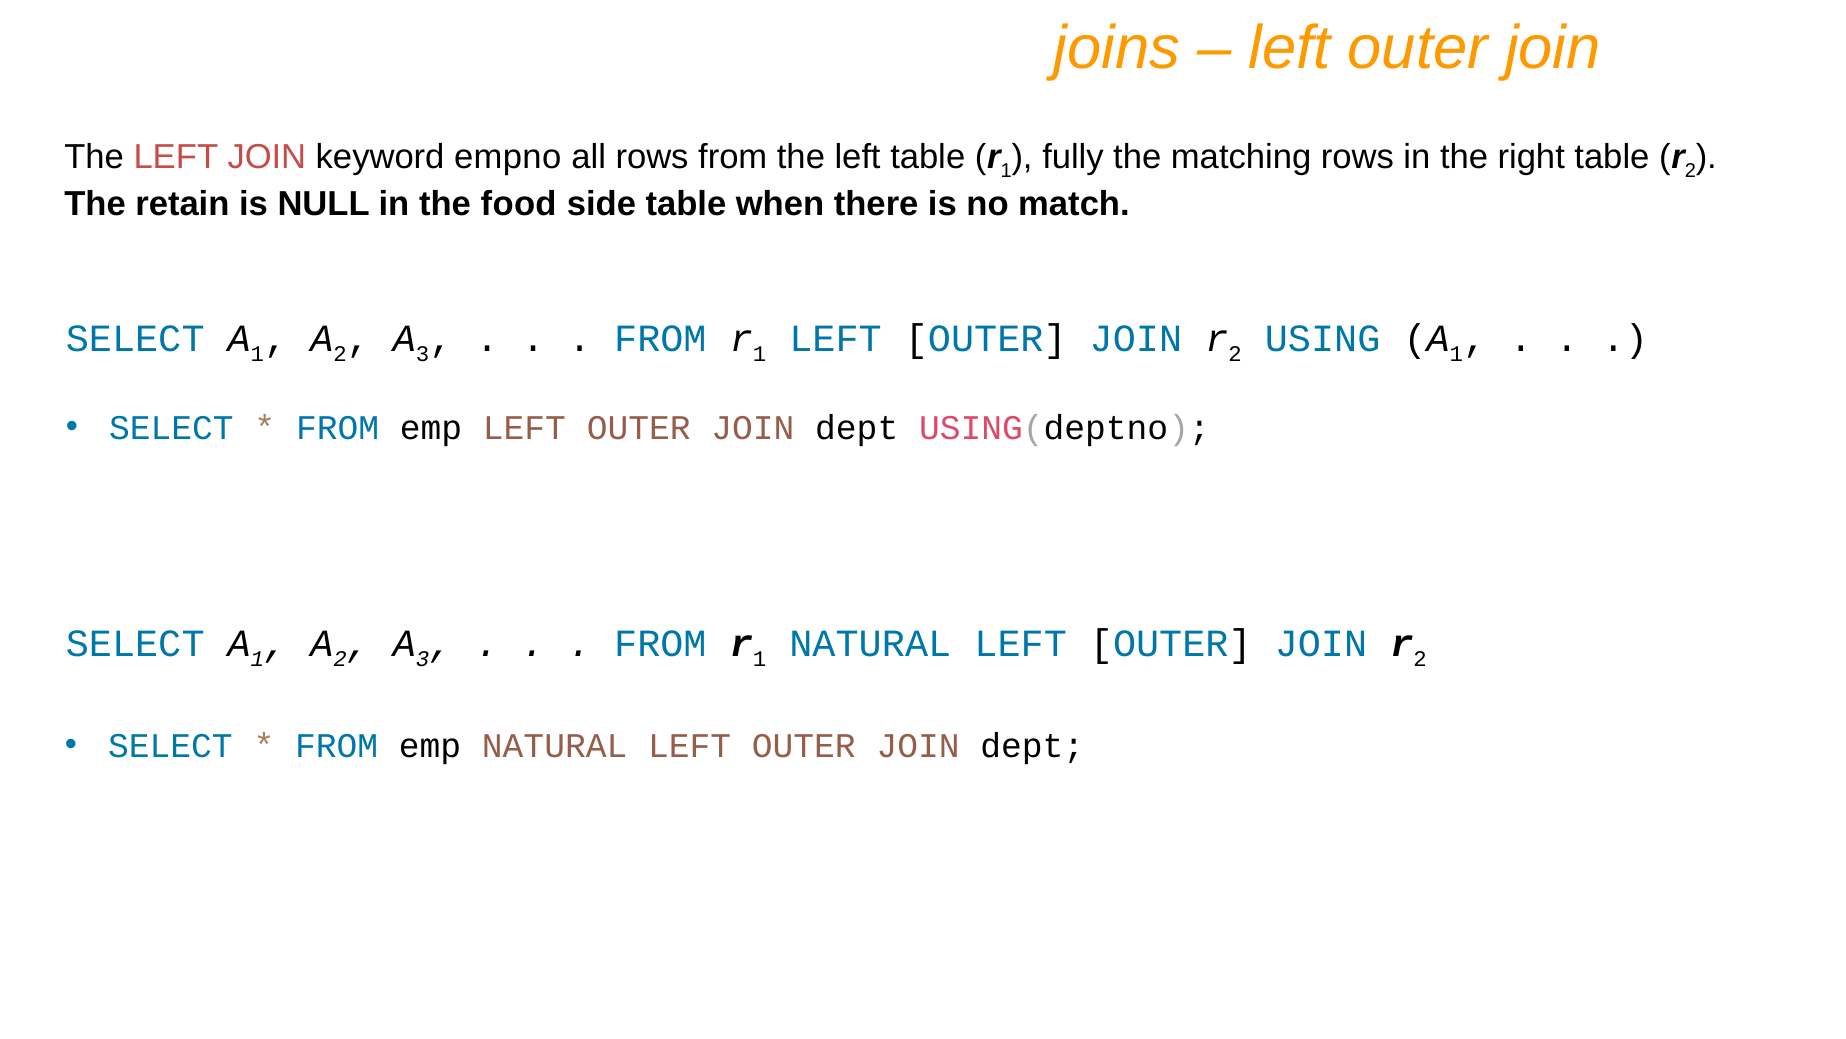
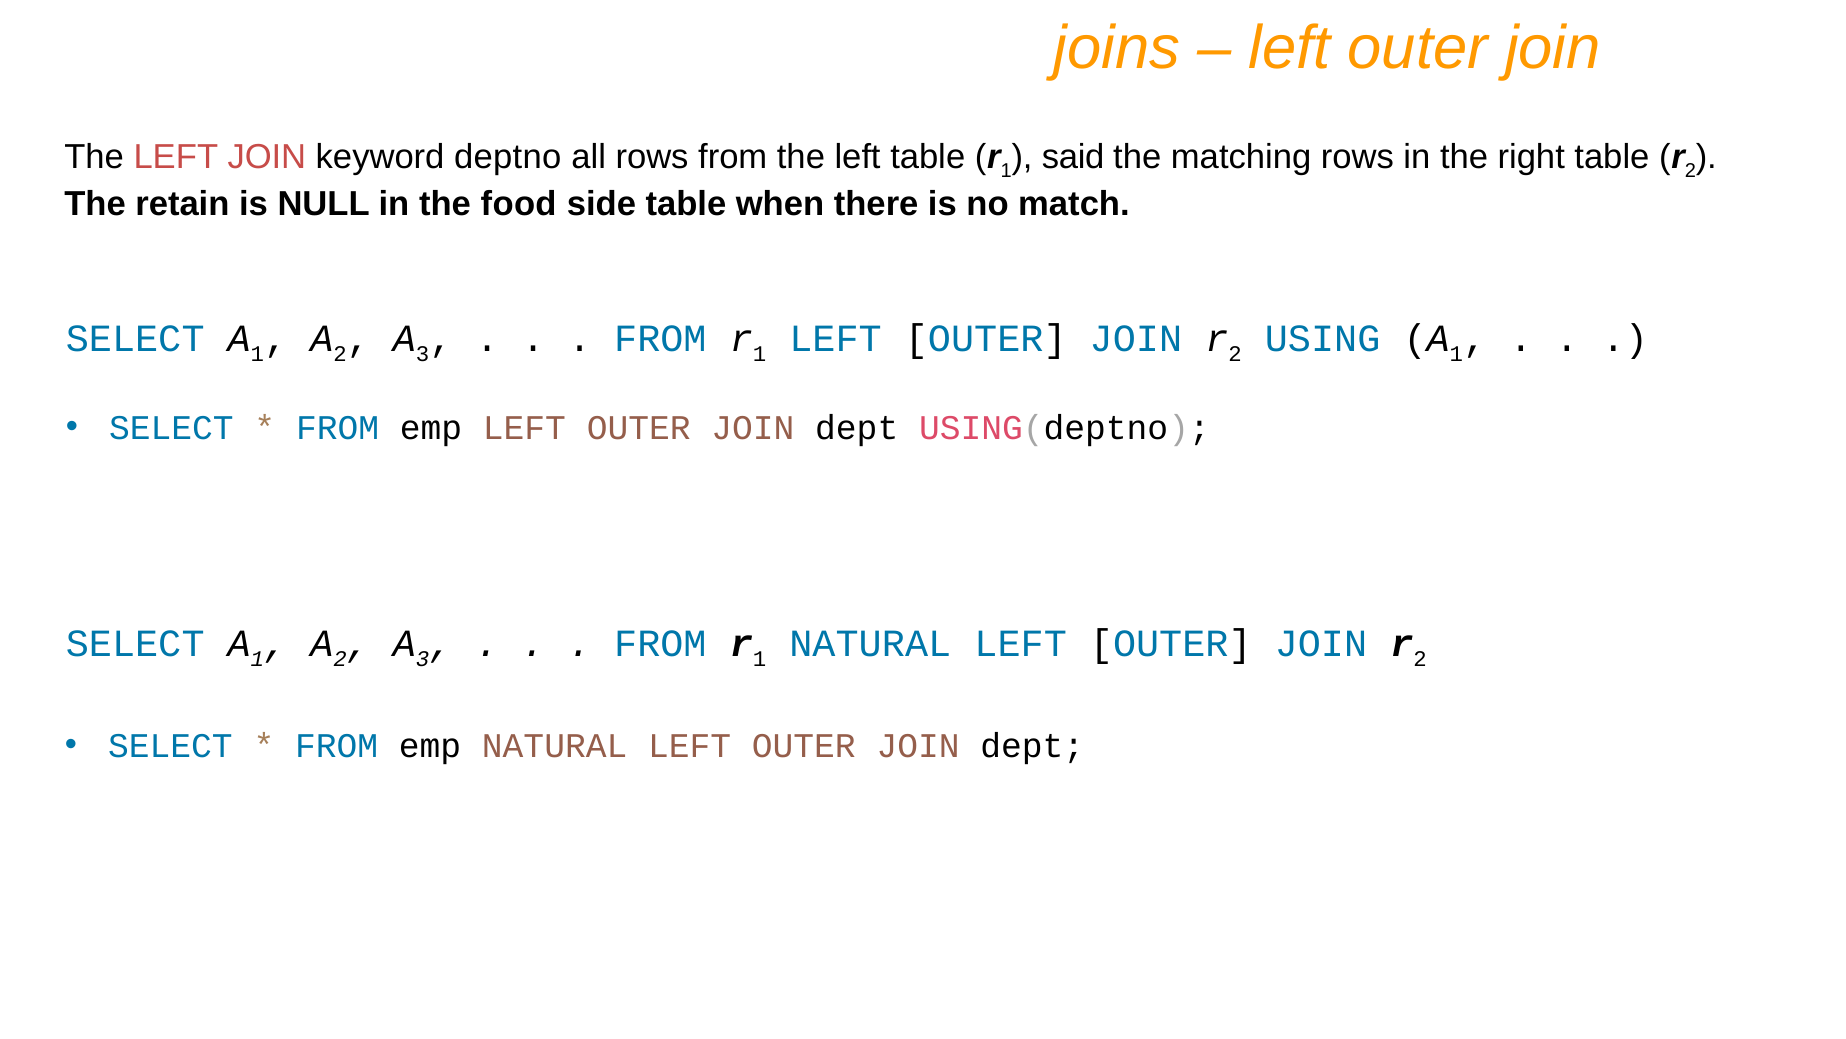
empno: empno -> deptno
fully: fully -> said
